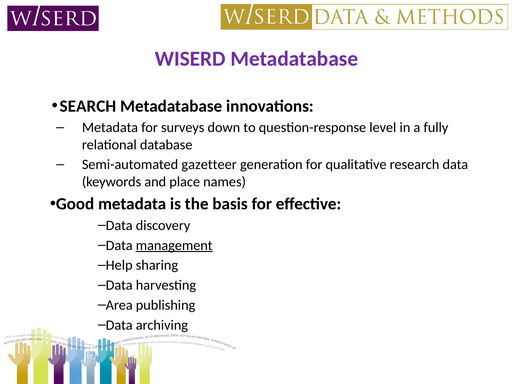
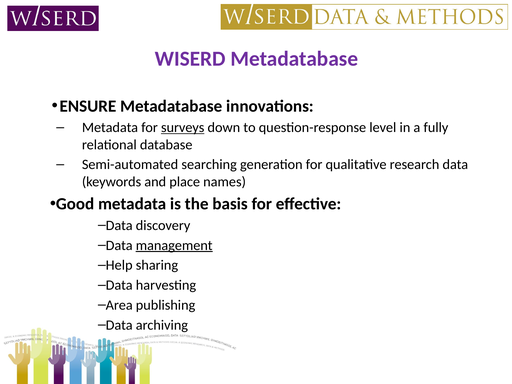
SEARCH: SEARCH -> ENSURE
surveys underline: none -> present
gazetteer: gazetteer -> searching
